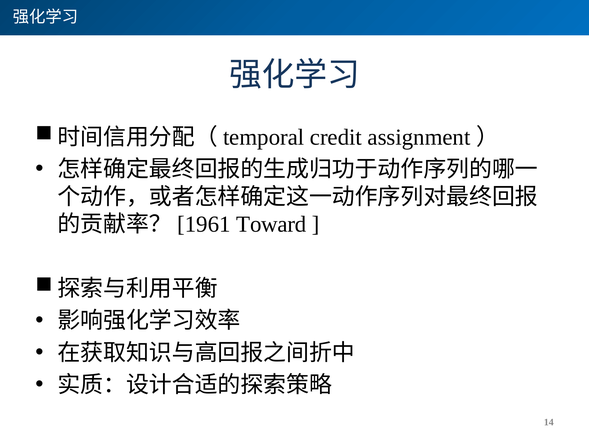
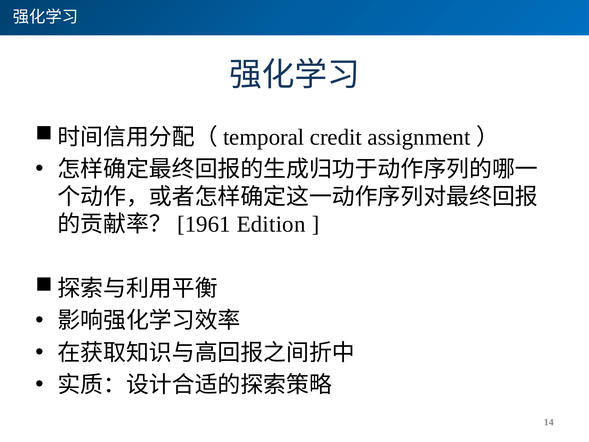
Toward: Toward -> Edition
